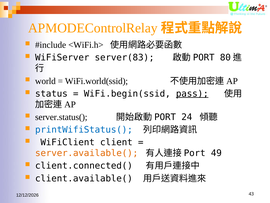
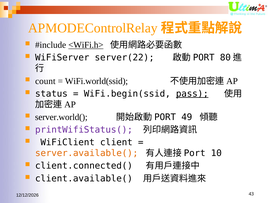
<WiFi.h> underline: none -> present
server(83: server(83 -> server(22
world: world -> count
server.status(: server.status( -> server.world(
24: 24 -> 49
printWifiStatus( colour: blue -> purple
49: 49 -> 10
